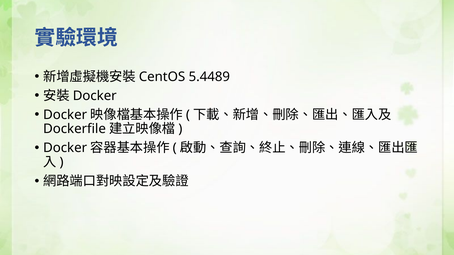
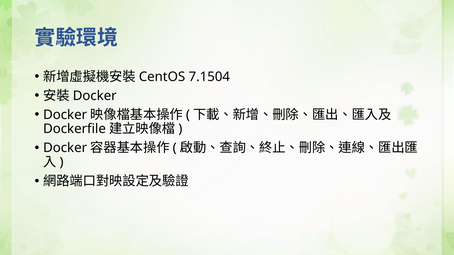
5.4489: 5.4489 -> 7.1504
